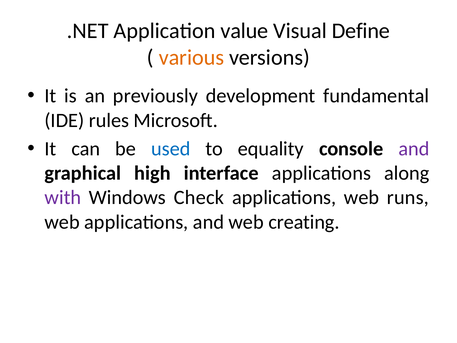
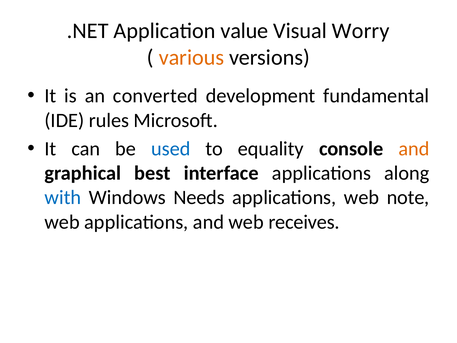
Define: Define -> Worry
previously: previously -> converted
and at (414, 149) colour: purple -> orange
high: high -> best
with colour: purple -> blue
Check: Check -> Needs
runs: runs -> note
creating: creating -> receives
